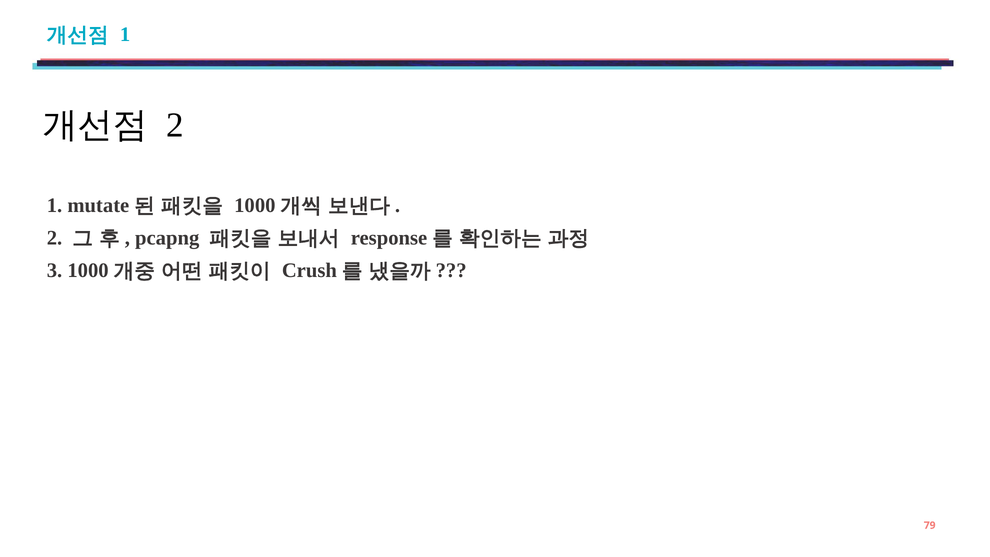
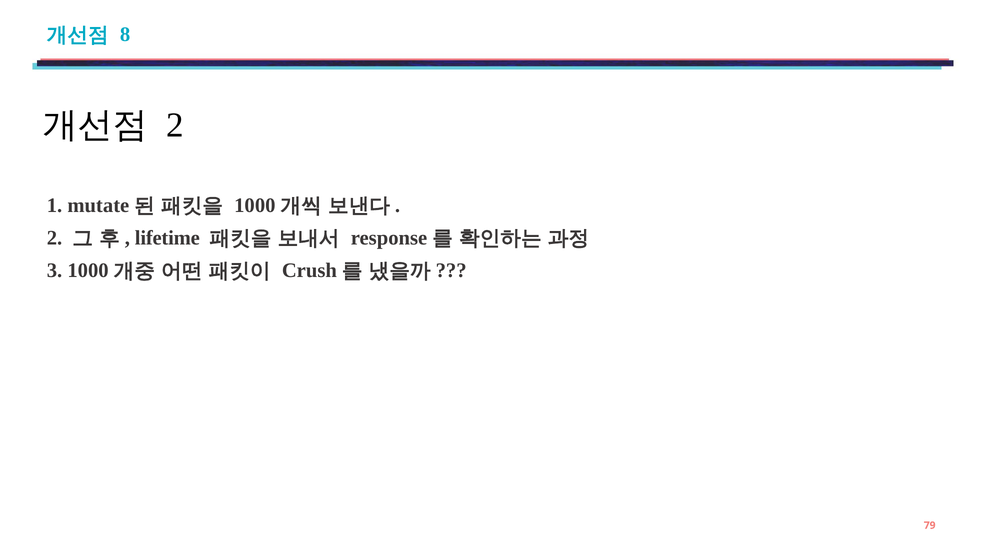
1 at (125, 35): 1 -> 8
pcapng: pcapng -> lifetime
